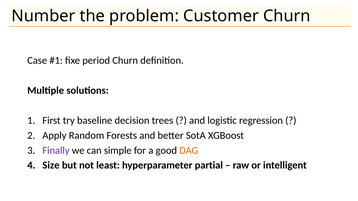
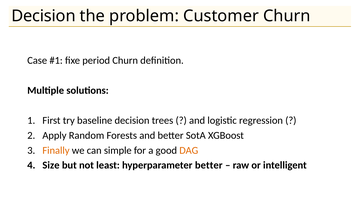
Number at (43, 16): Number -> Decision
Finally colour: purple -> orange
hyperparameter partial: partial -> better
